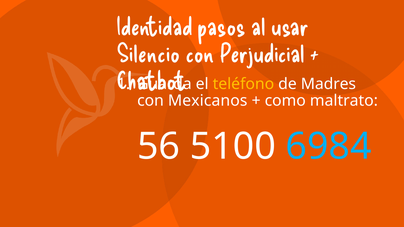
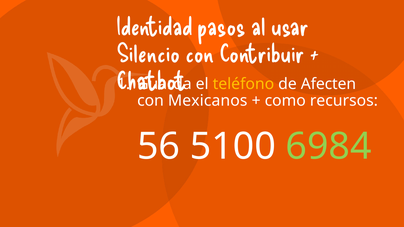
Perjudicial: Perjudicial -> Contribuir
Madres: Madres -> Afecten
maltrato: maltrato -> recursos
6984 colour: light blue -> light green
